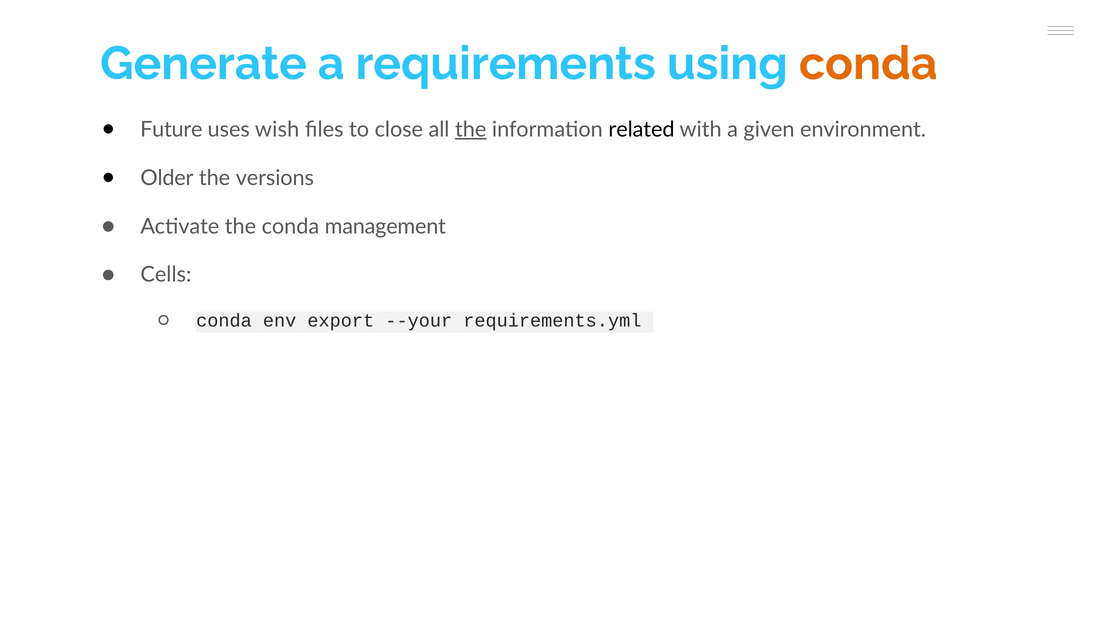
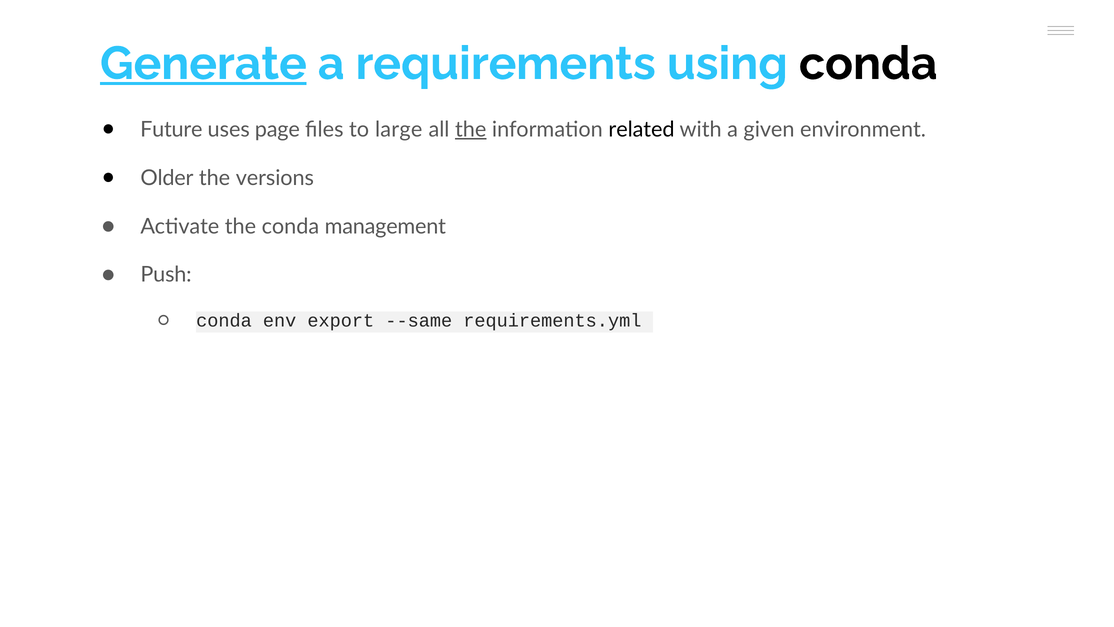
Generate underline: none -> present
conda at (868, 64) colour: orange -> black
wish: wish -> page
close: close -> large
Cells: Cells -> Push
--your: --your -> --same
